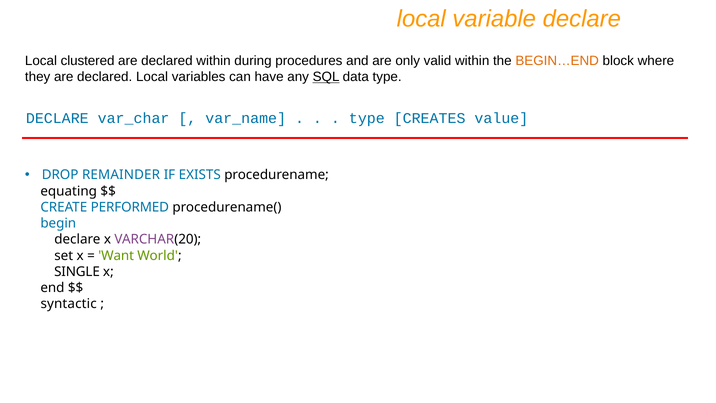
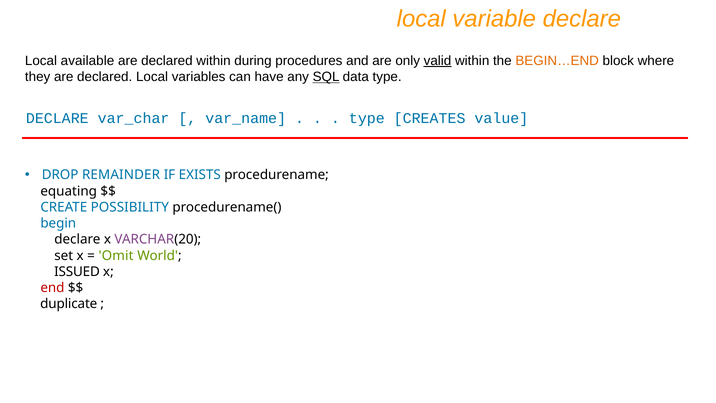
clustered: clustered -> available
valid underline: none -> present
PERFORMED: PERFORMED -> POSSIBILITY
Want: Want -> Omit
SINGLE: SINGLE -> ISSUED
end colour: black -> red
syntactic: syntactic -> duplicate
